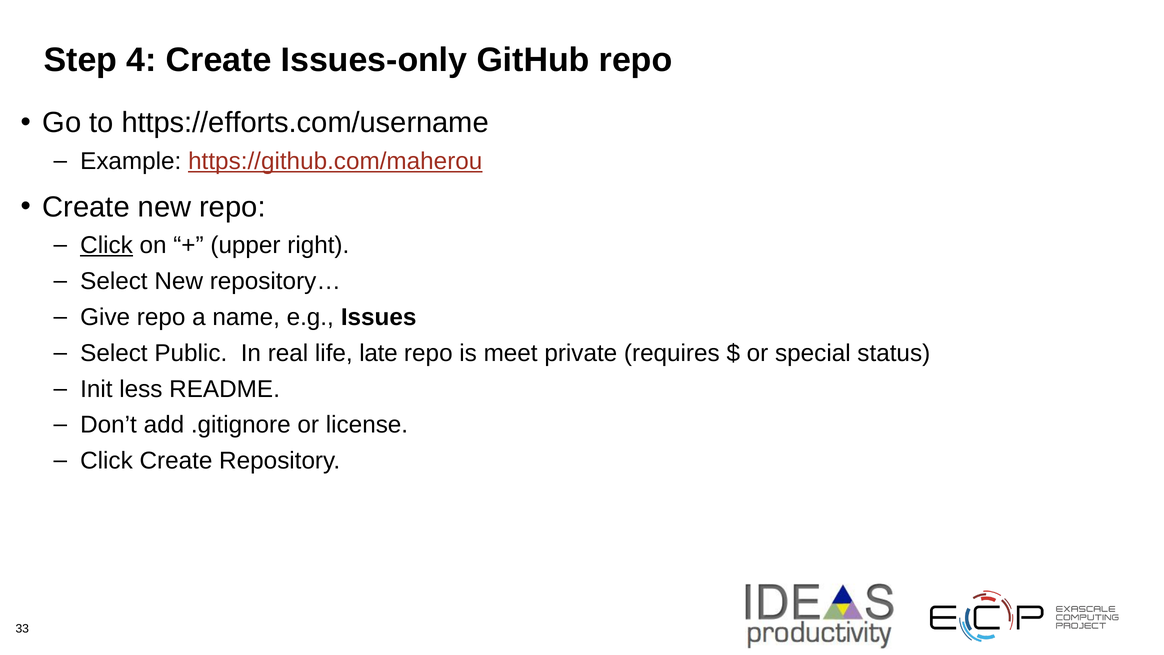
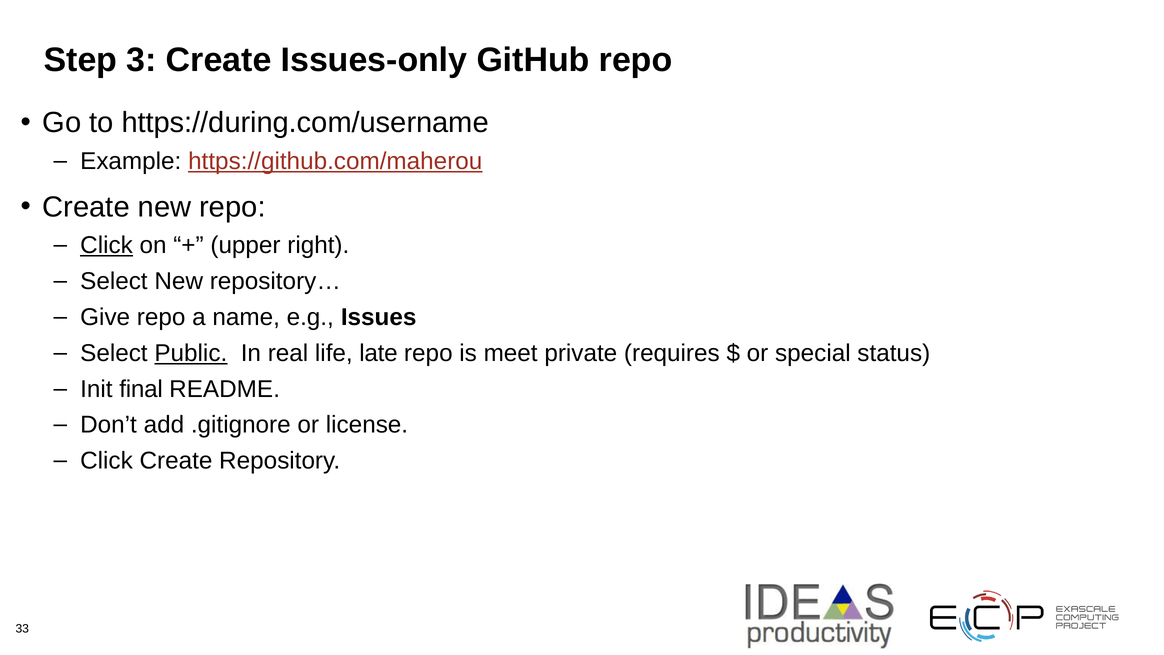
4: 4 -> 3
https://efforts.com/username: https://efforts.com/username -> https://during.com/username
Public underline: none -> present
less: less -> final
